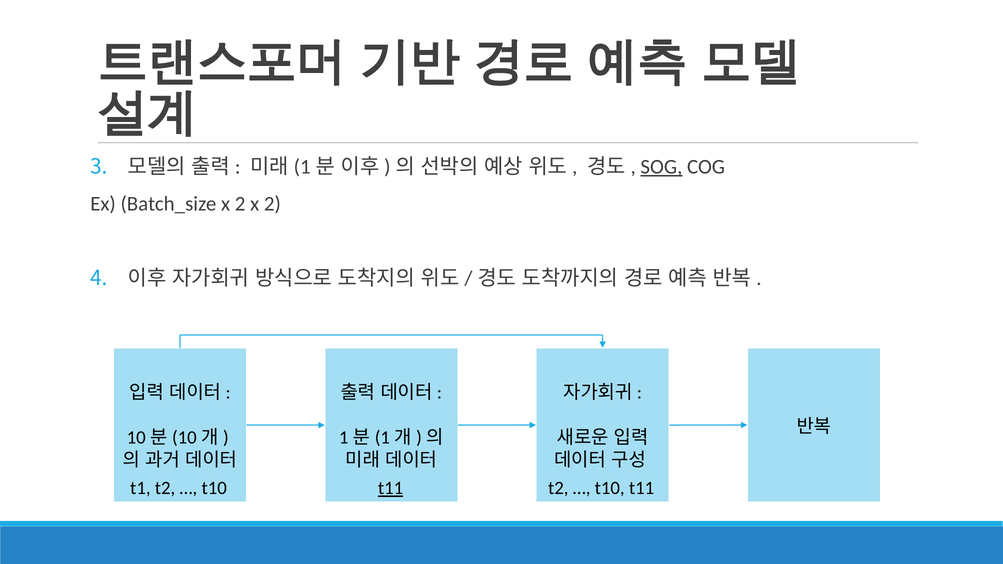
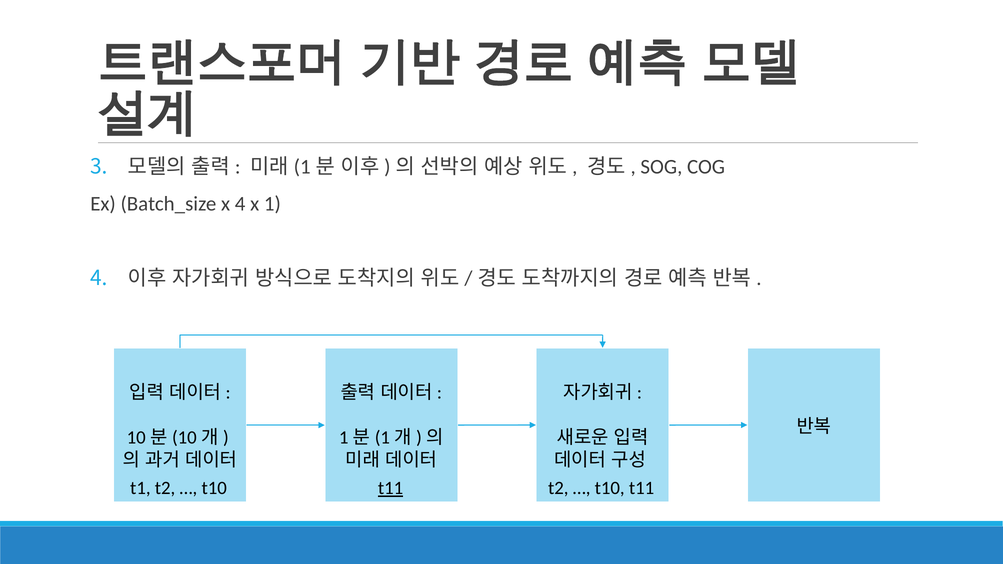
SOG underline: present -> none
Batch_size x 2: 2 -> 4
2 at (272, 204): 2 -> 1
